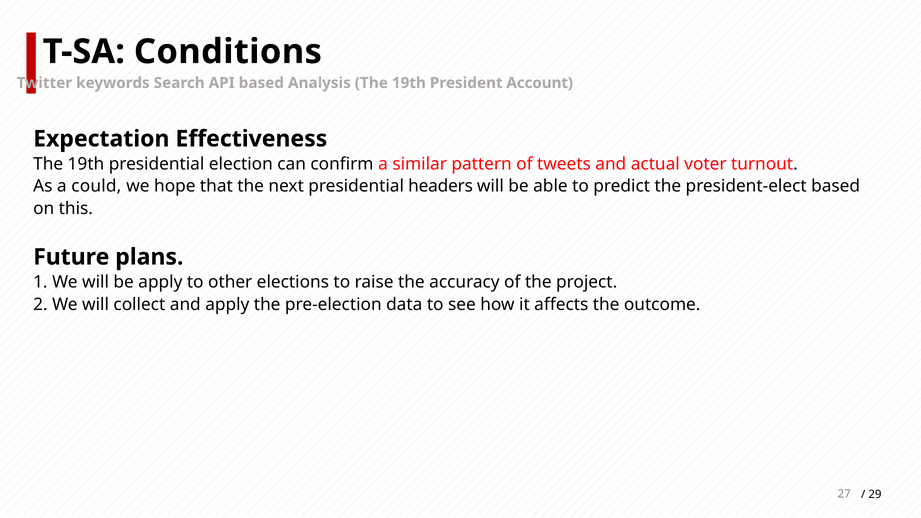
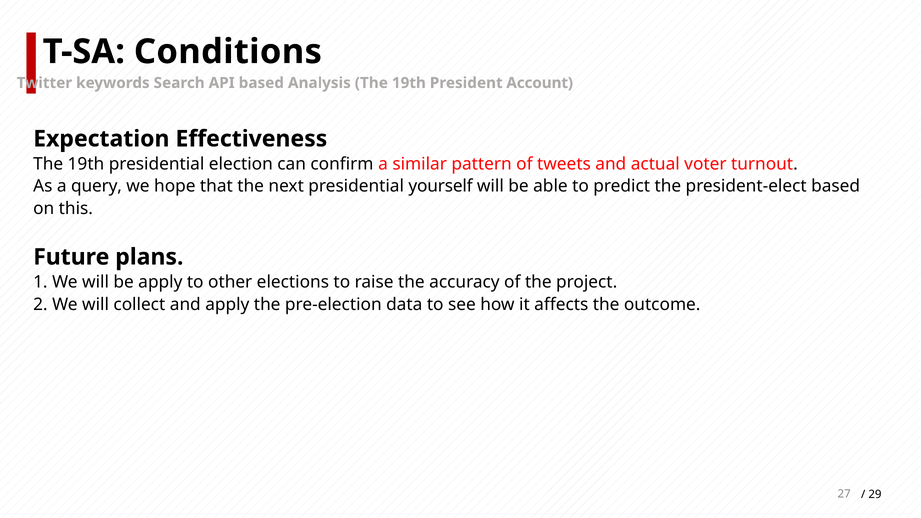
could: could -> query
headers: headers -> yourself
